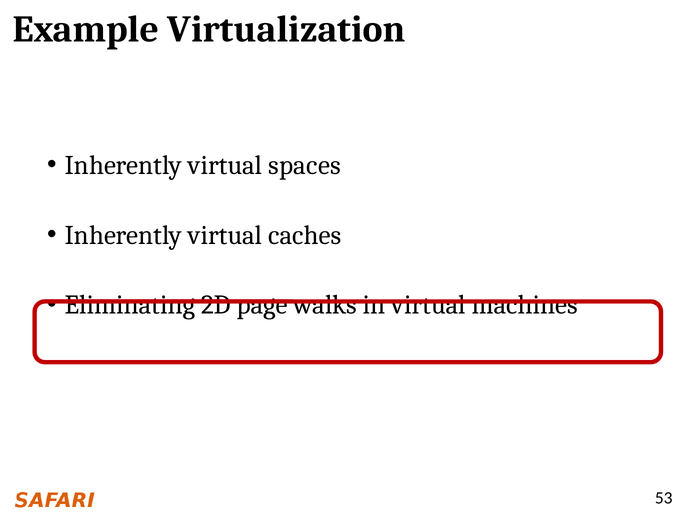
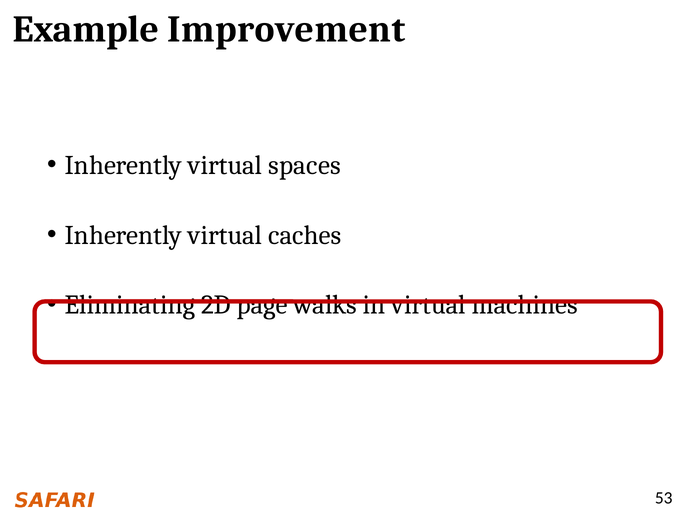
Virtualization: Virtualization -> Improvement
